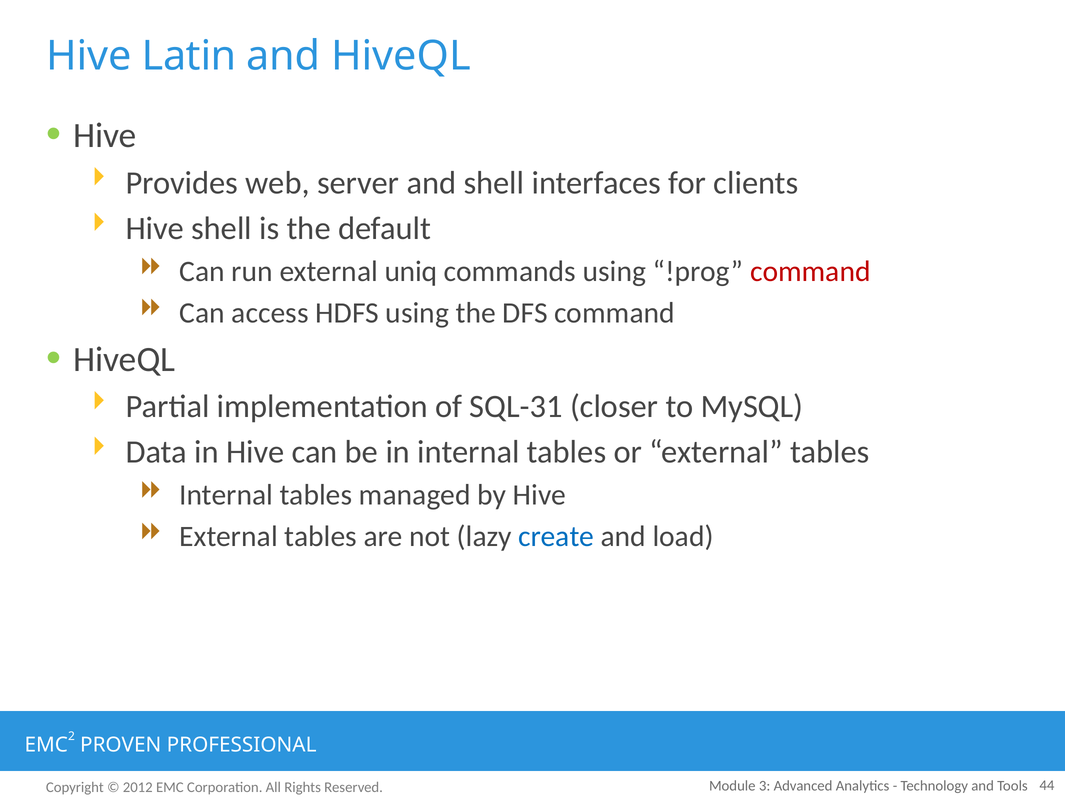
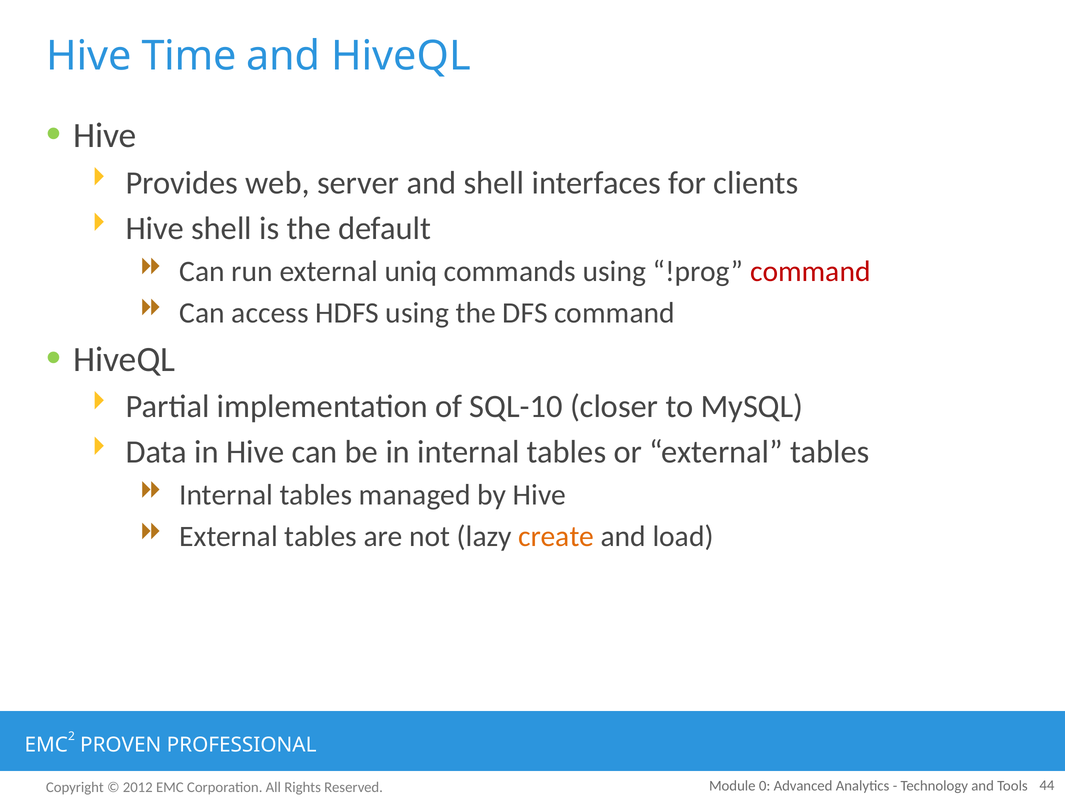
Latin: Latin -> Time
SQL-31: SQL-31 -> SQL-10
create colour: blue -> orange
3: 3 -> 0
